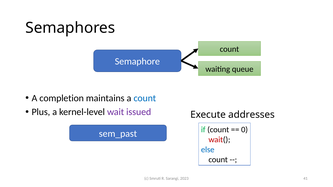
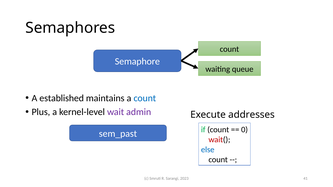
completion: completion -> established
issued: issued -> admin
